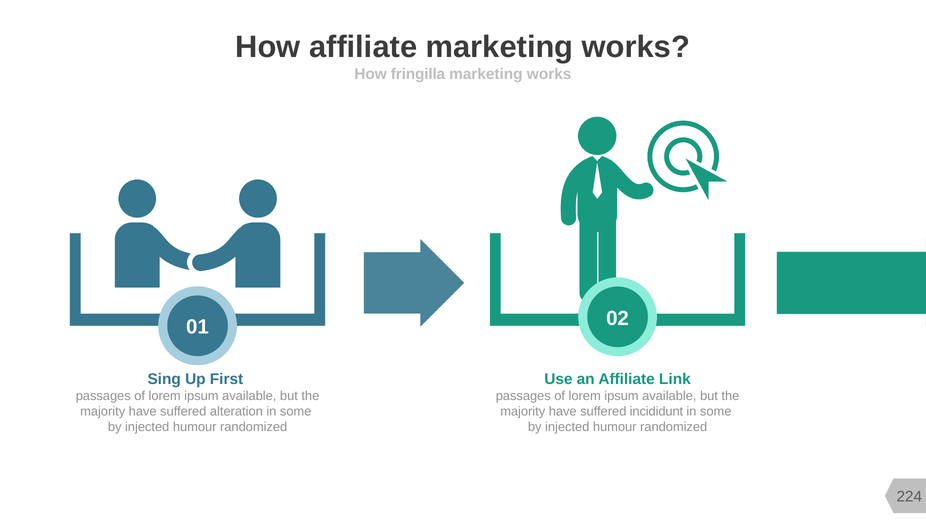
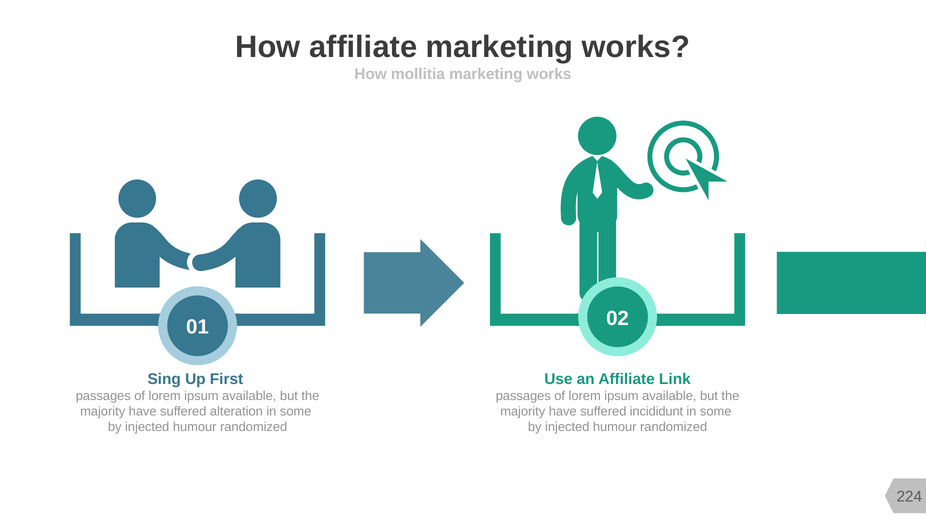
fringilla: fringilla -> mollitia
